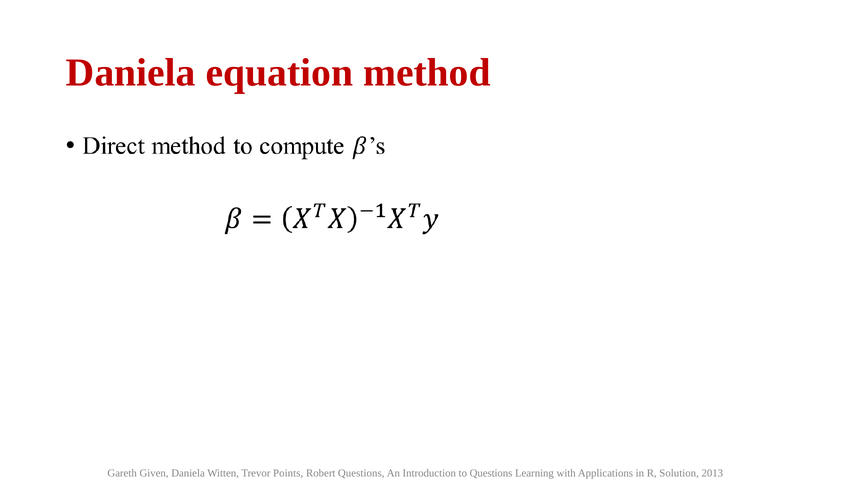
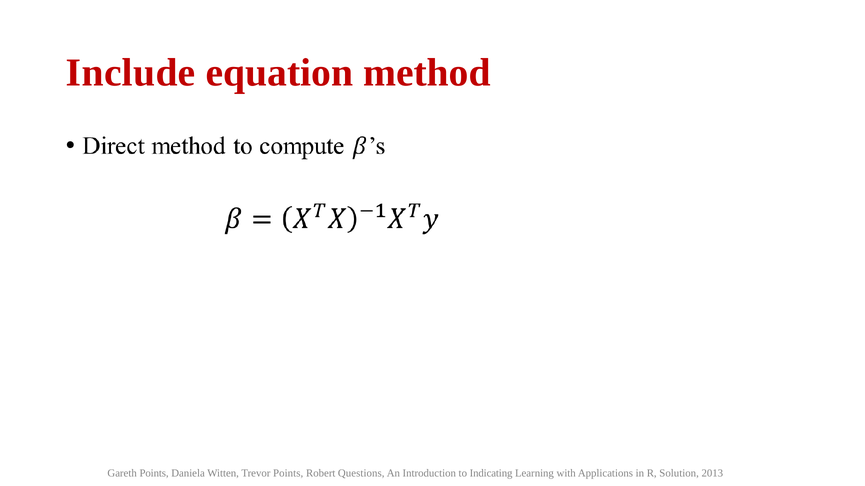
Daniela at (131, 73): Daniela -> Include
Gareth Given: Given -> Points
to Questions: Questions -> Indicating
